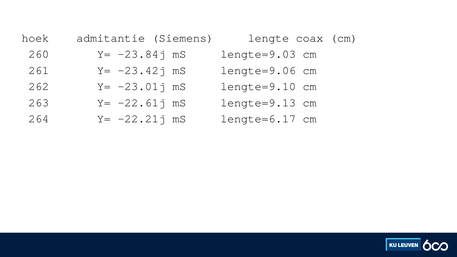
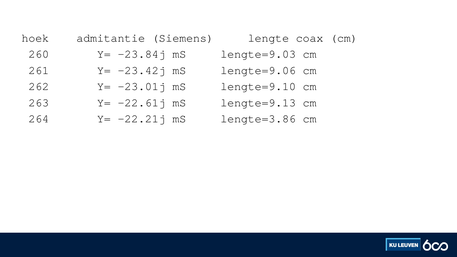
lengte=6.17: lengte=6.17 -> lengte=3.86
